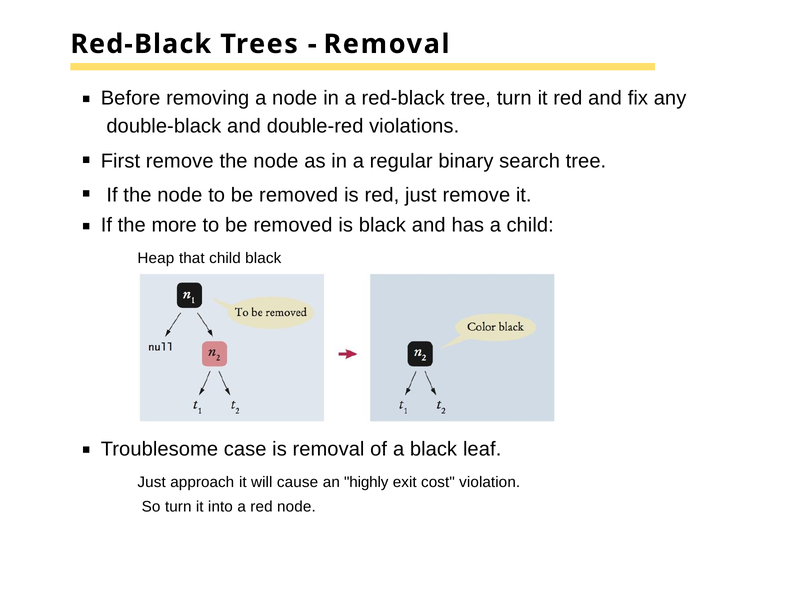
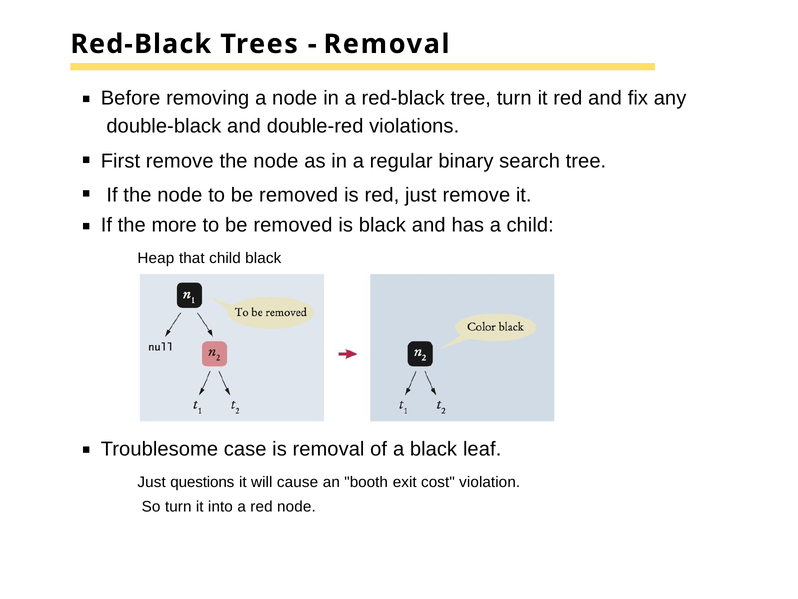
approach: approach -> questions
highly: highly -> booth
